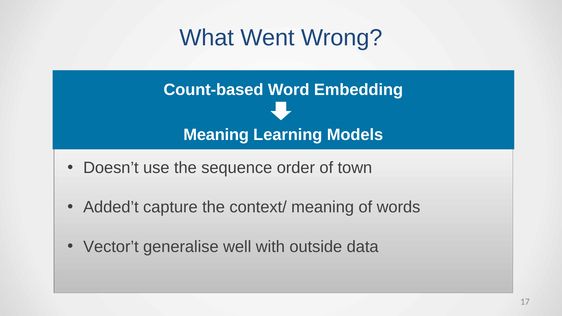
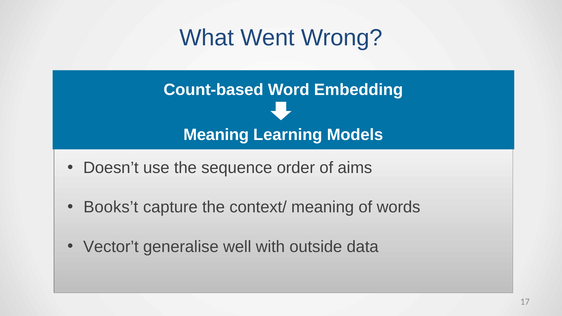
town: town -> aims
Added’t: Added’t -> Books’t
